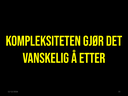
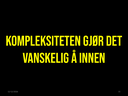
ETTER: ETTER -> INNEN
